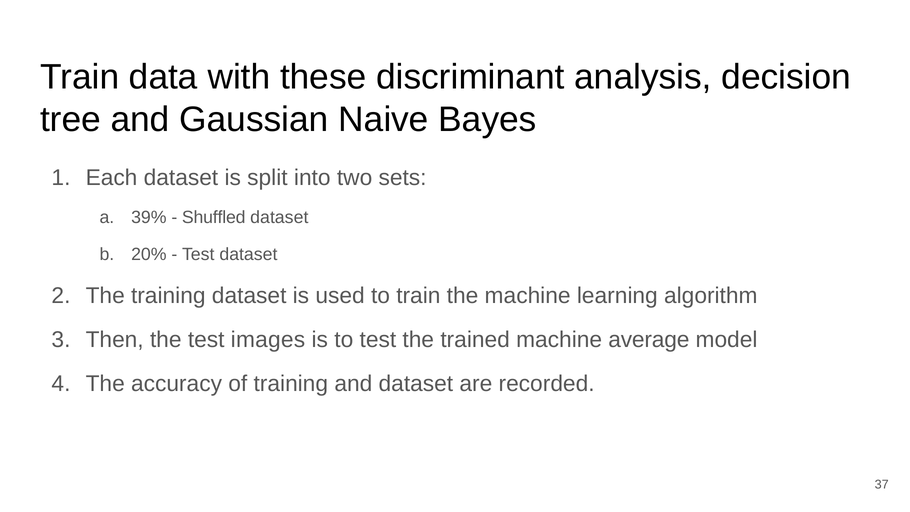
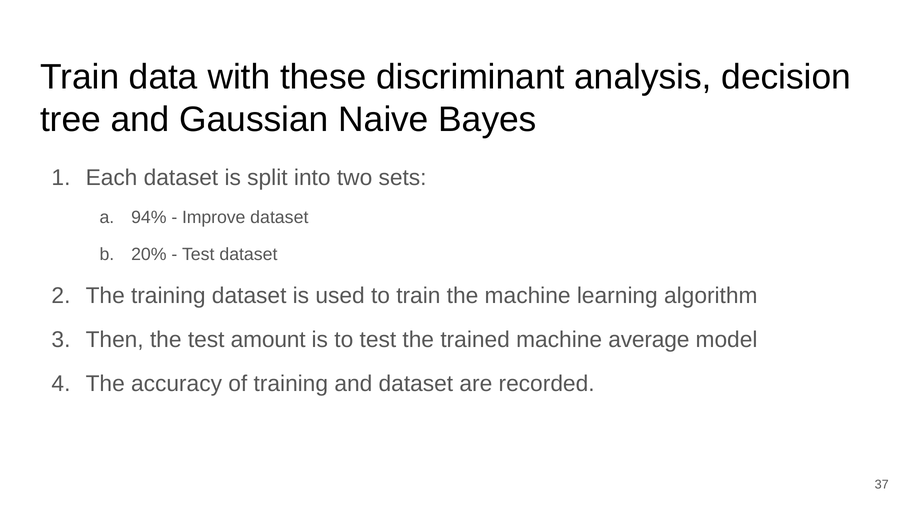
39%: 39% -> 94%
Shuffled: Shuffled -> Improve
images: images -> amount
